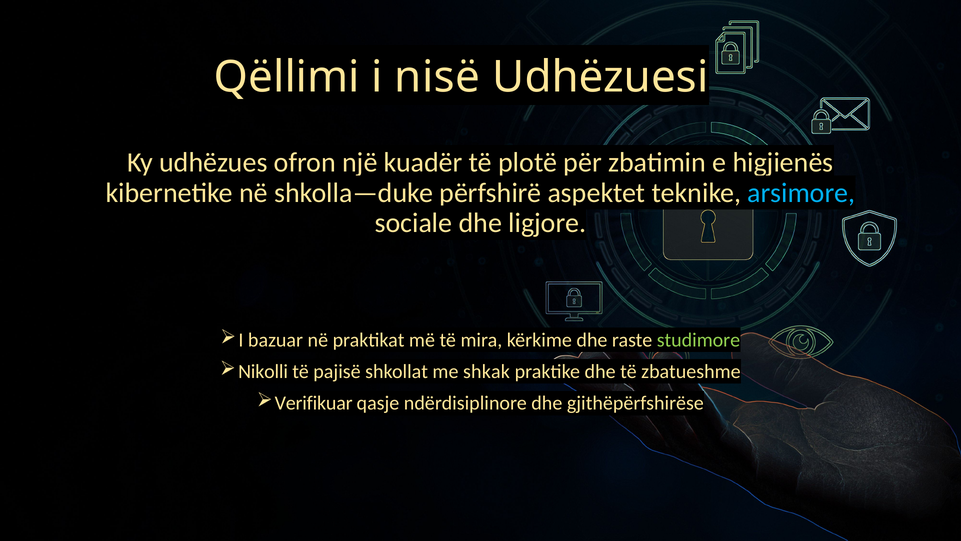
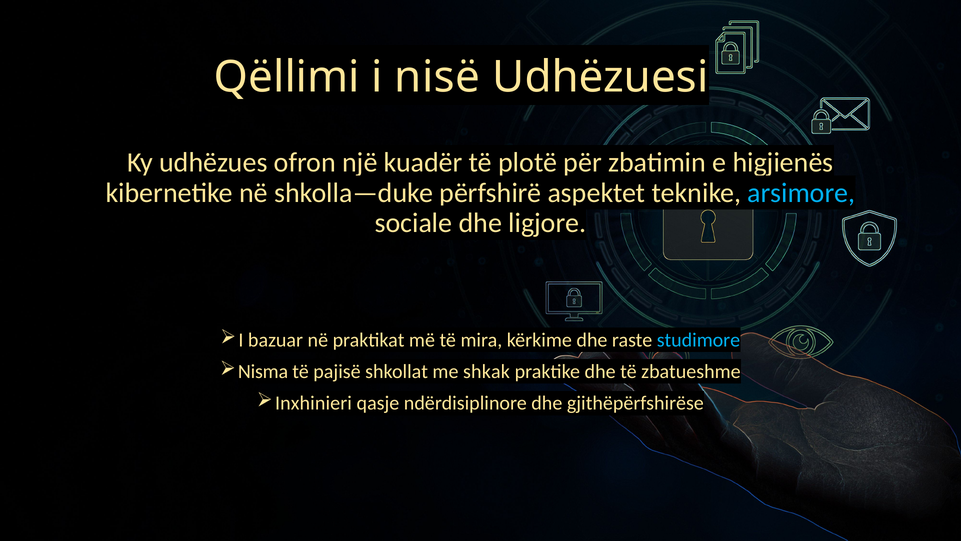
studimore colour: light green -> light blue
Nikolli: Nikolli -> Nisma
Verifikuar: Verifikuar -> Inxhinieri
